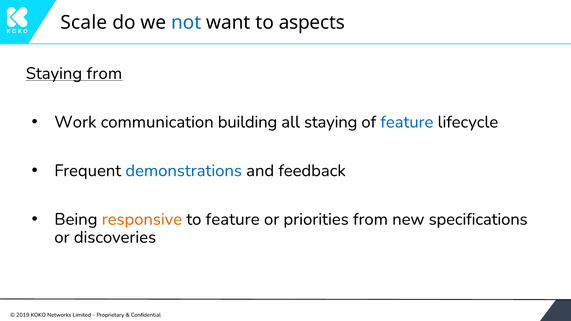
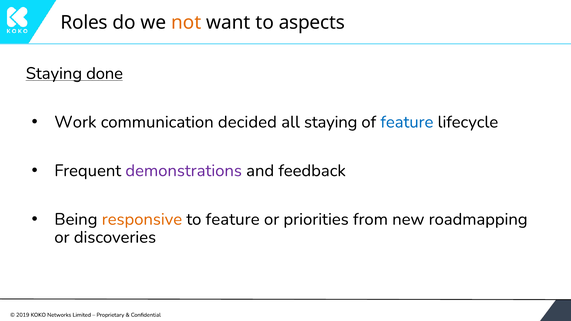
Scale: Scale -> Roles
not colour: blue -> orange
Staying from: from -> done
building: building -> decided
demonstrations colour: blue -> purple
specifications: specifications -> roadmapping
